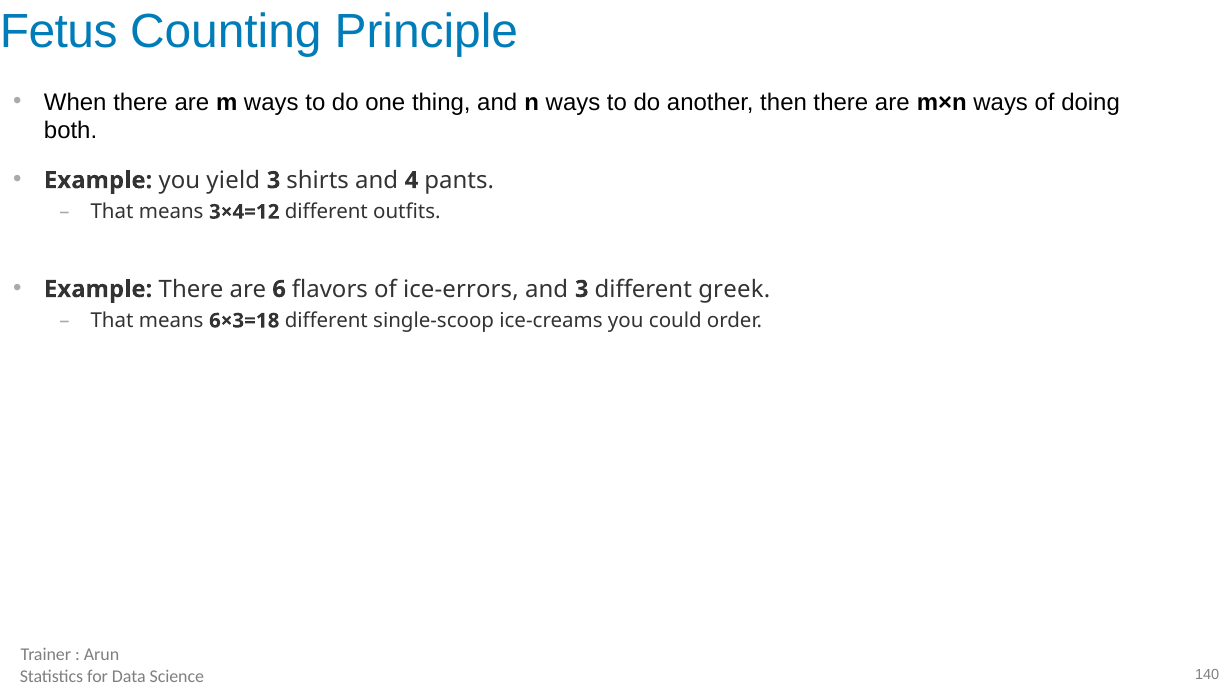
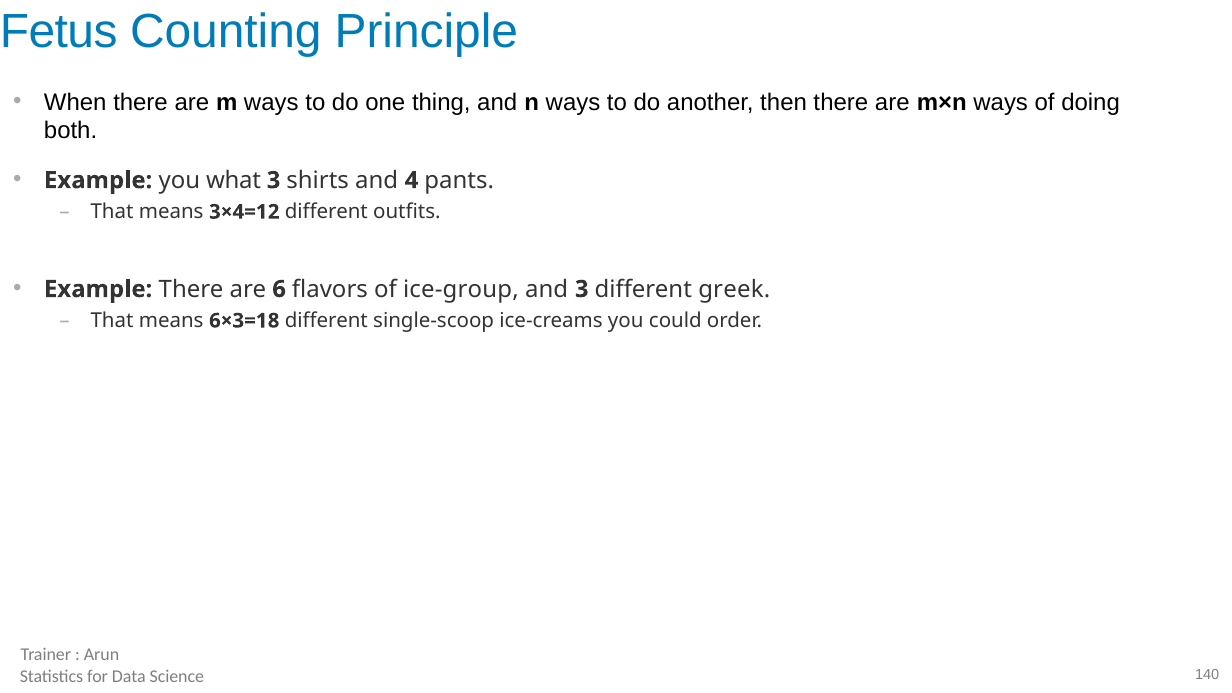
yield: yield -> what
ice-errors: ice-errors -> ice-group
